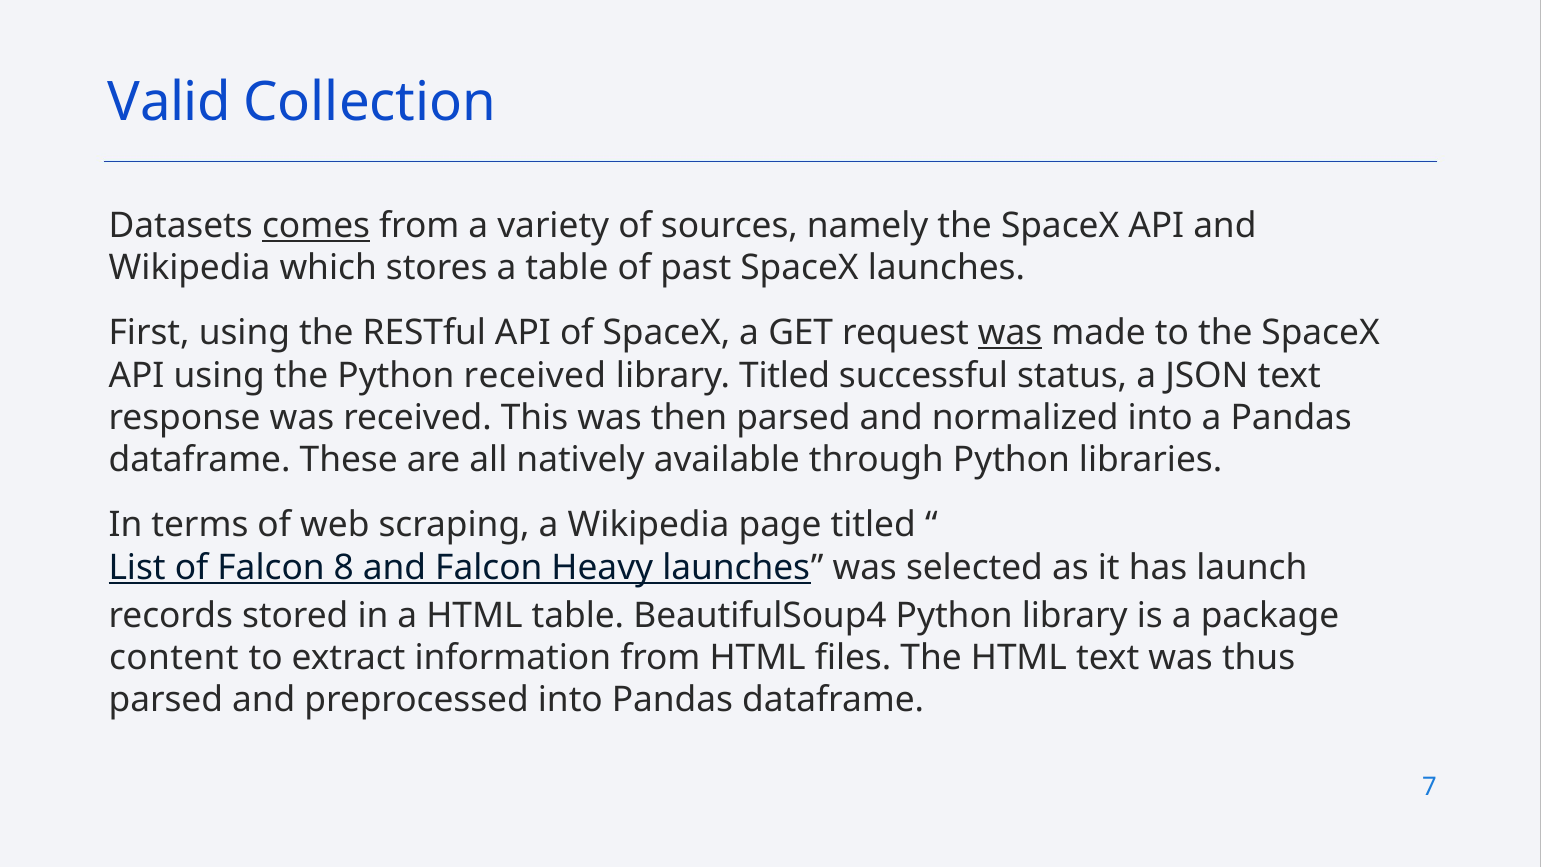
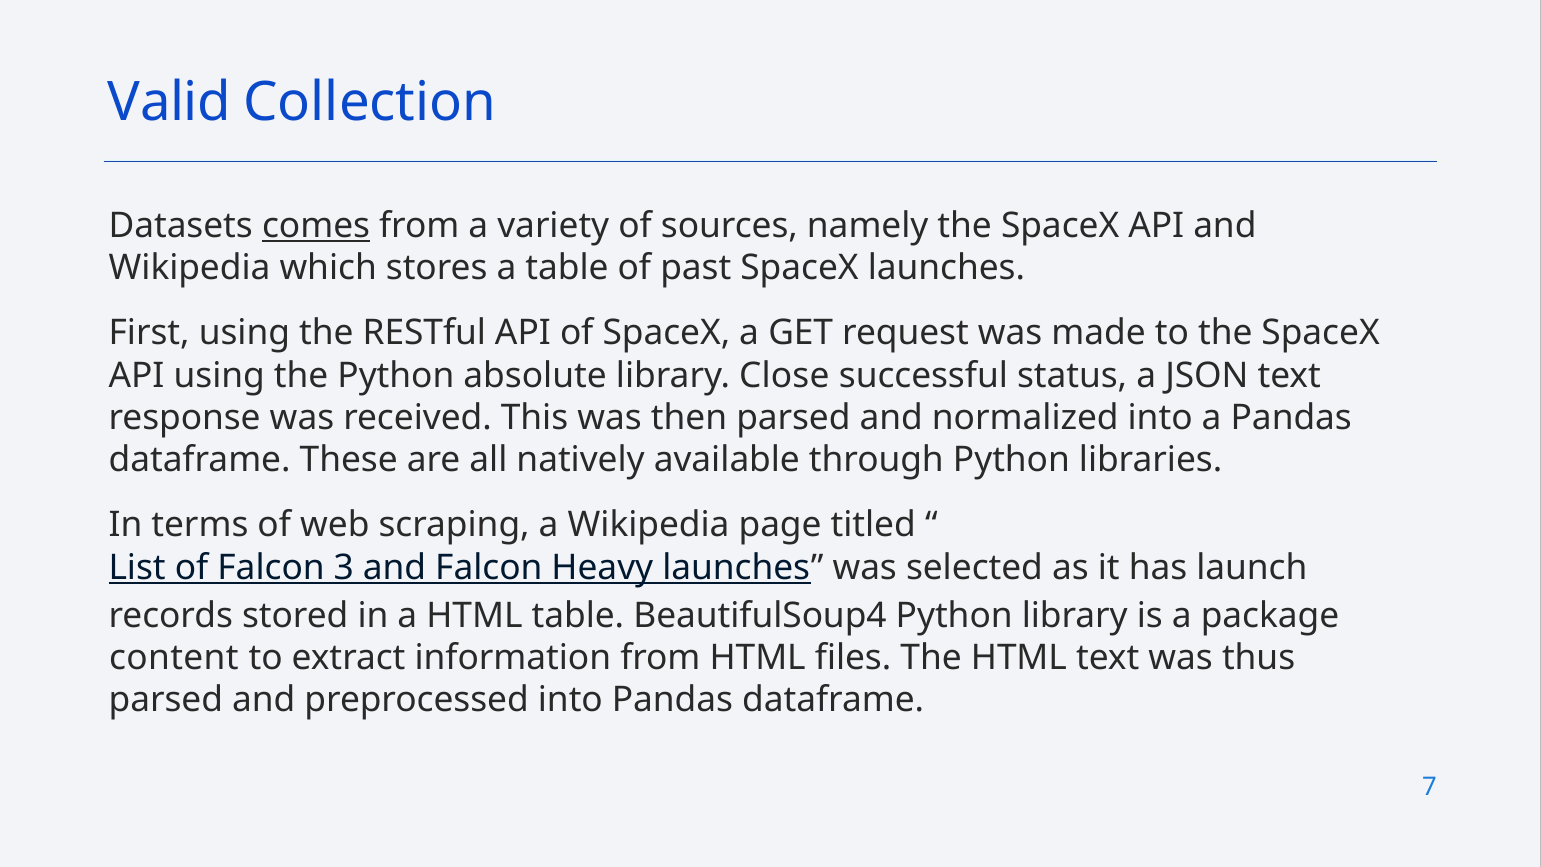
was at (1010, 333) underline: present -> none
Python received: received -> absolute
library Titled: Titled -> Close
8: 8 -> 3
